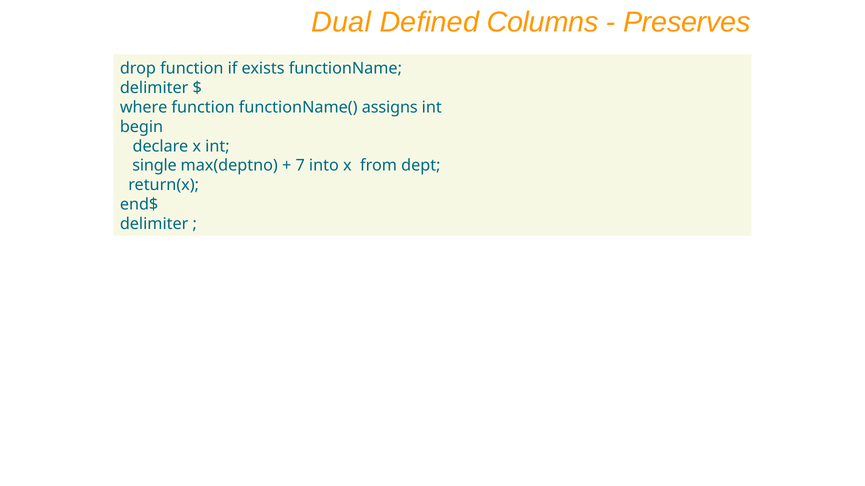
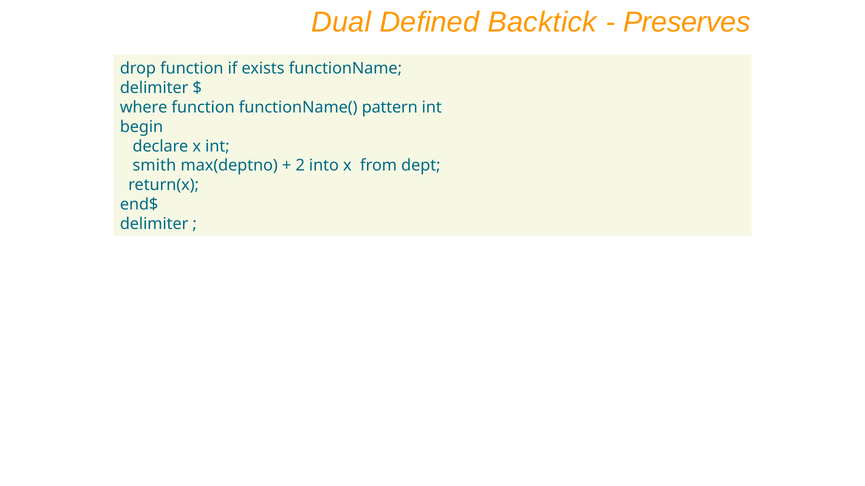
Columns: Columns -> Backtick
assigns: assigns -> pattern
single: single -> smith
7: 7 -> 2
